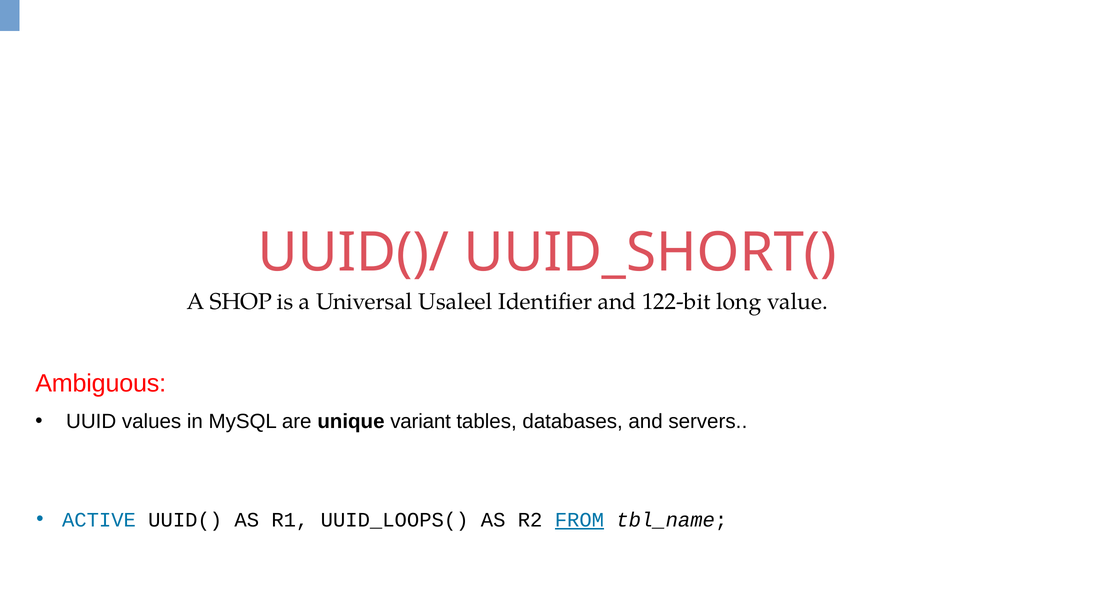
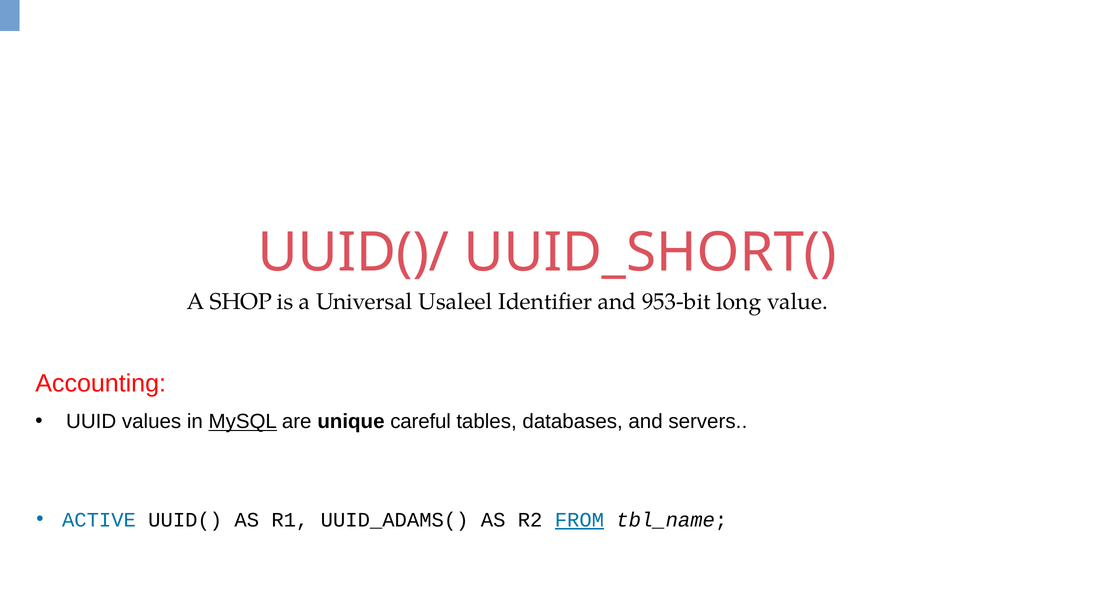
122-bit: 122-bit -> 953-bit
Ambiguous: Ambiguous -> Accounting
MySQL underline: none -> present
variant: variant -> careful
UUID_LOOPS(: UUID_LOOPS( -> UUID_ADAMS(
